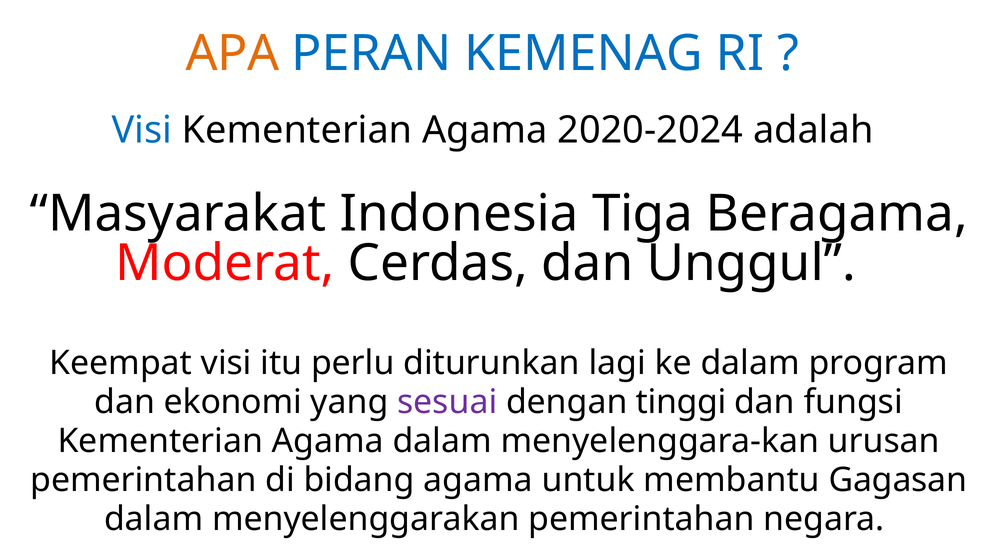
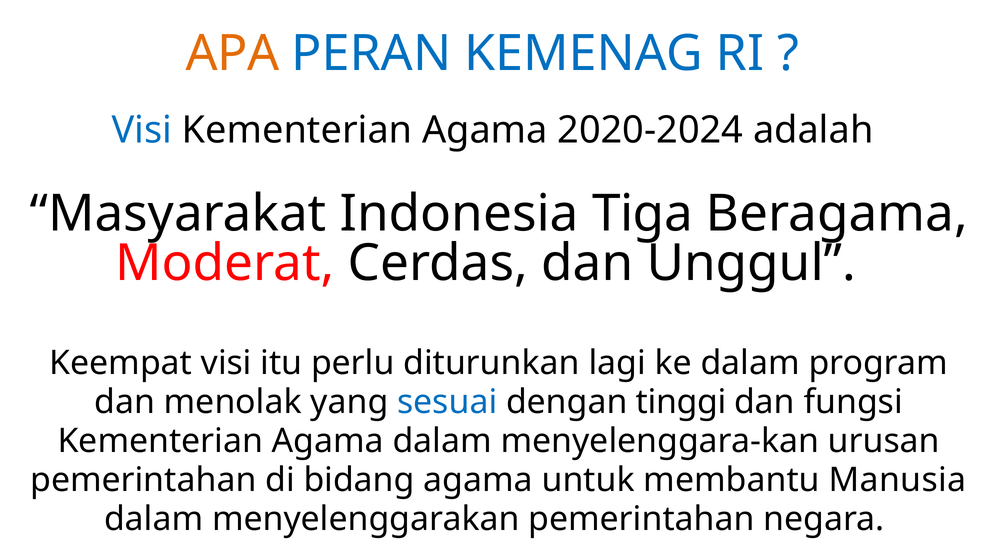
ekonomi: ekonomi -> menolak
sesuai colour: purple -> blue
Gagasan: Gagasan -> Manusia
